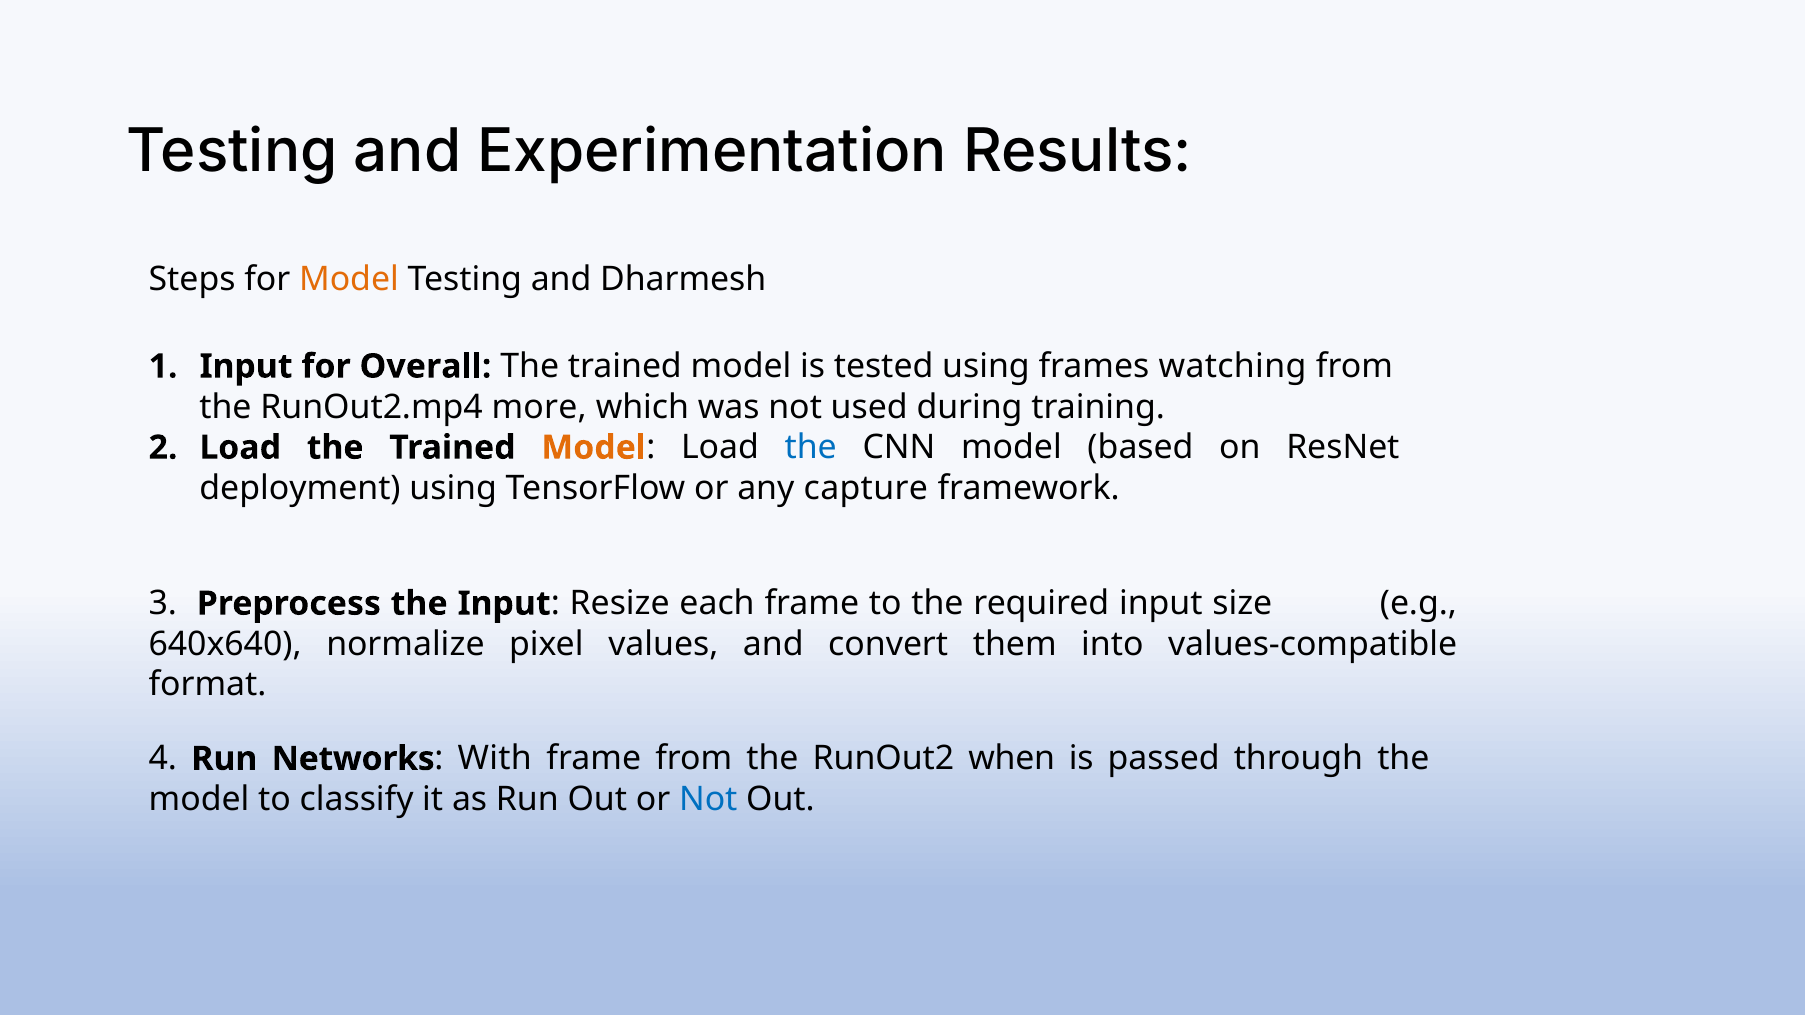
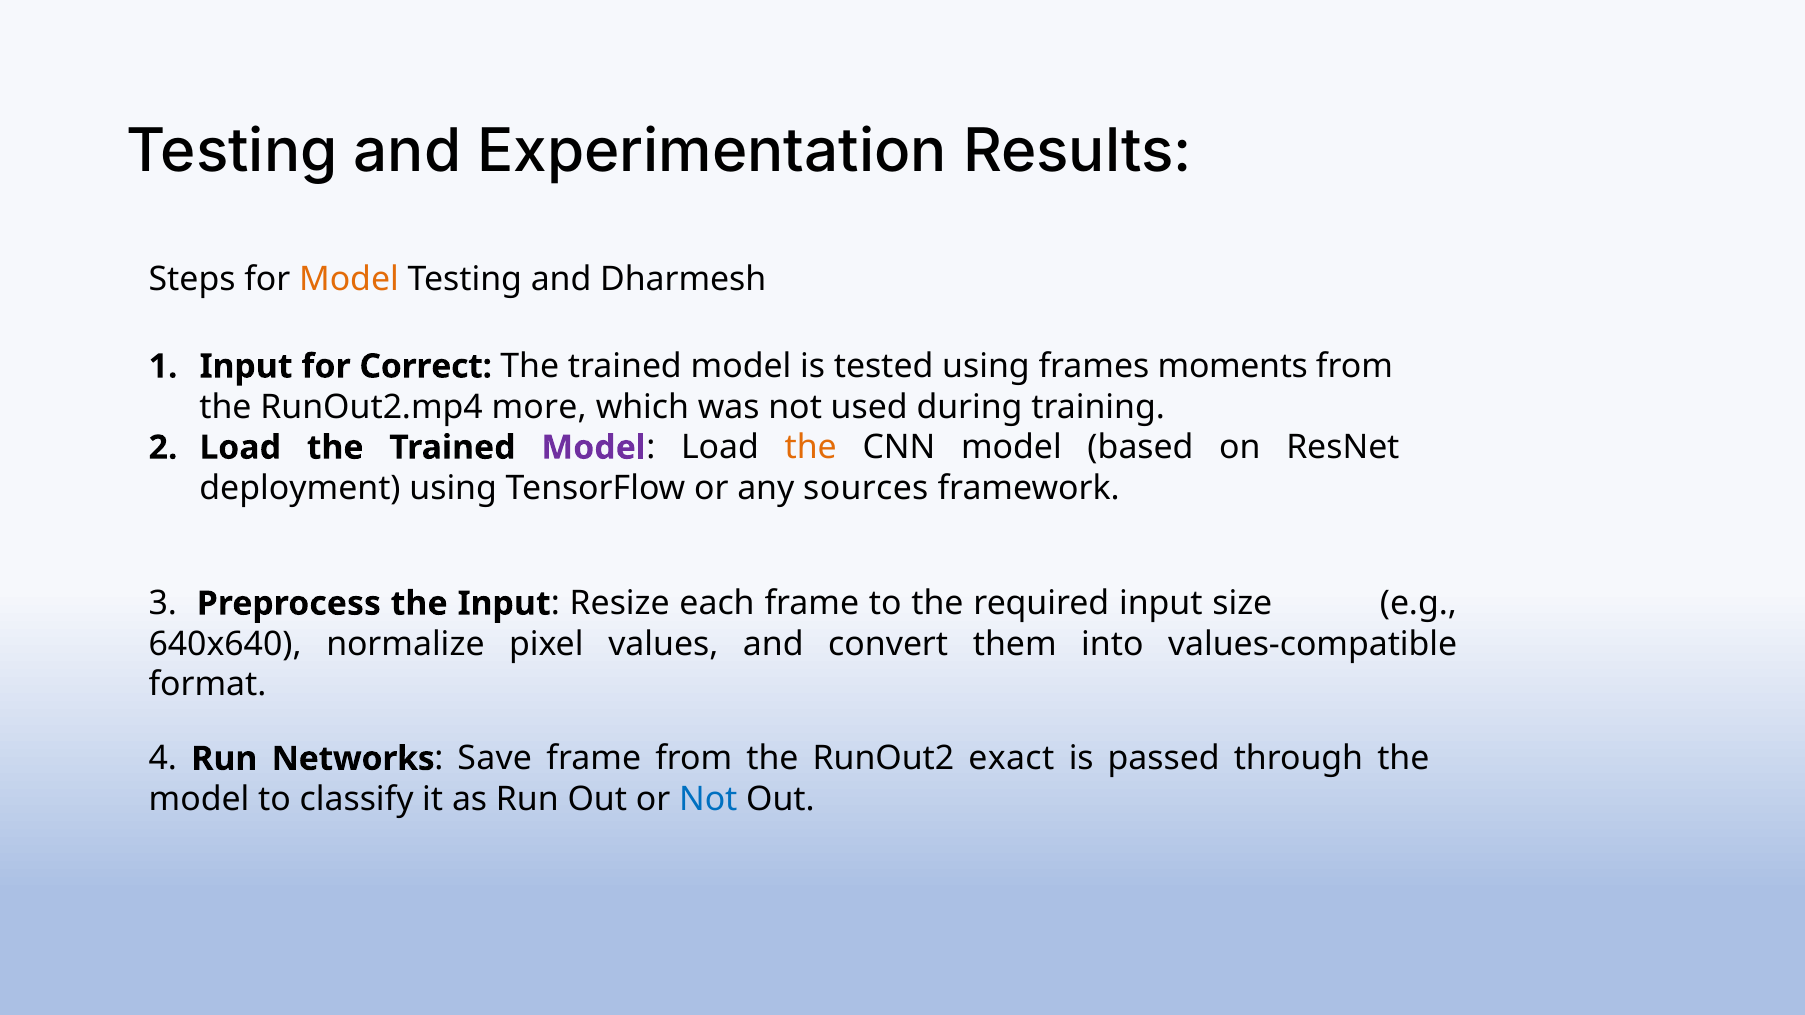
Overall: Overall -> Correct
watching: watching -> moments
Model at (594, 448) colour: orange -> purple
the at (811, 448) colour: blue -> orange
capture: capture -> sources
With: With -> Save
when: when -> exact
